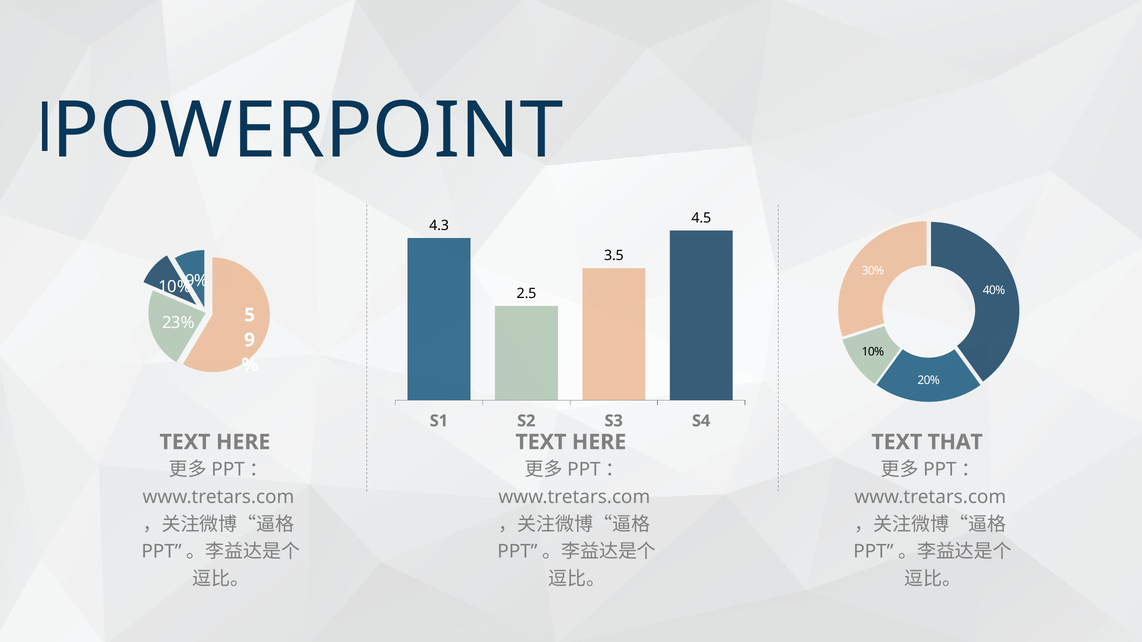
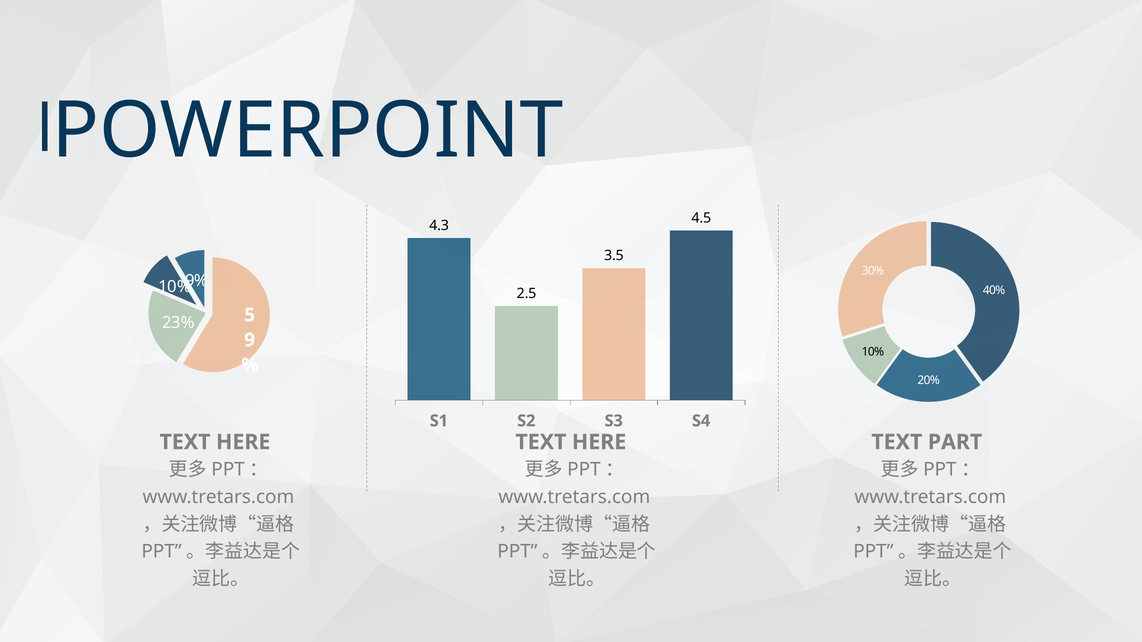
THAT: THAT -> PART
